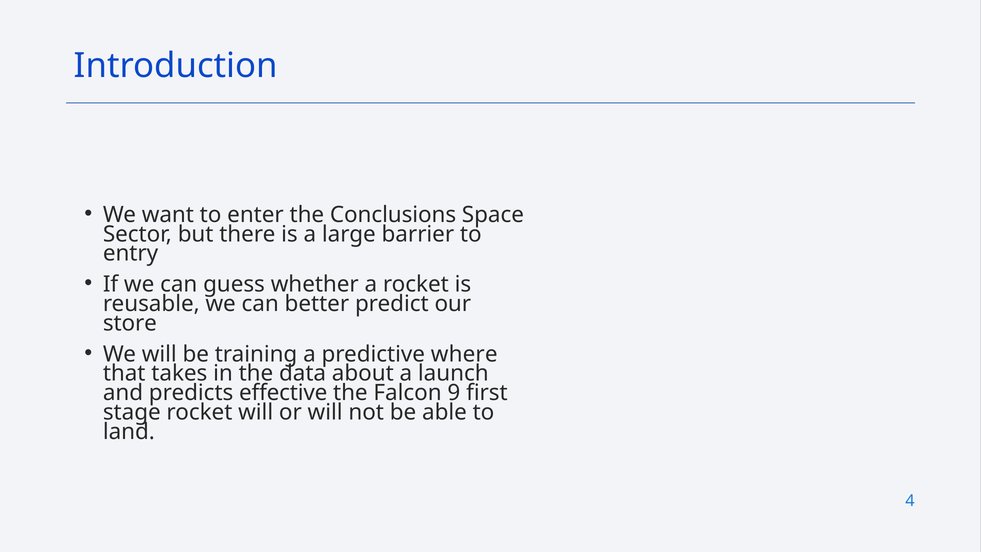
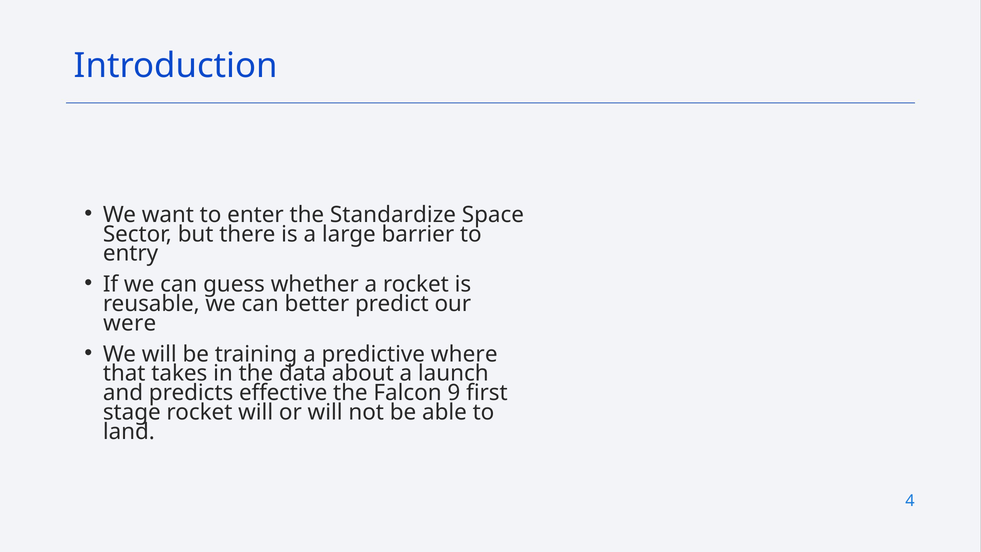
Conclusions: Conclusions -> Standardize
store: store -> were
